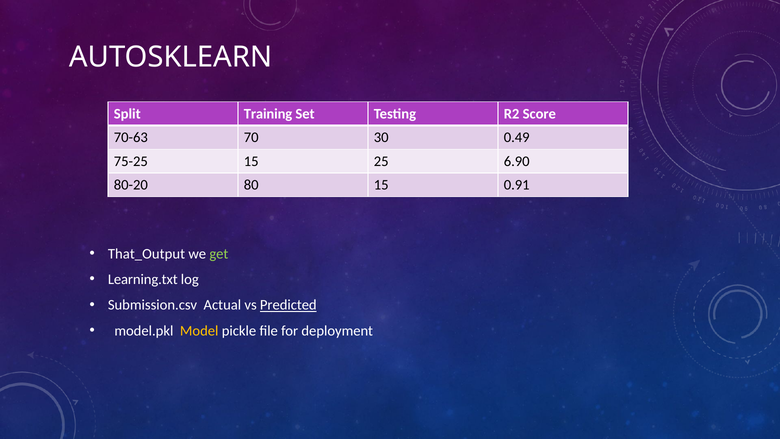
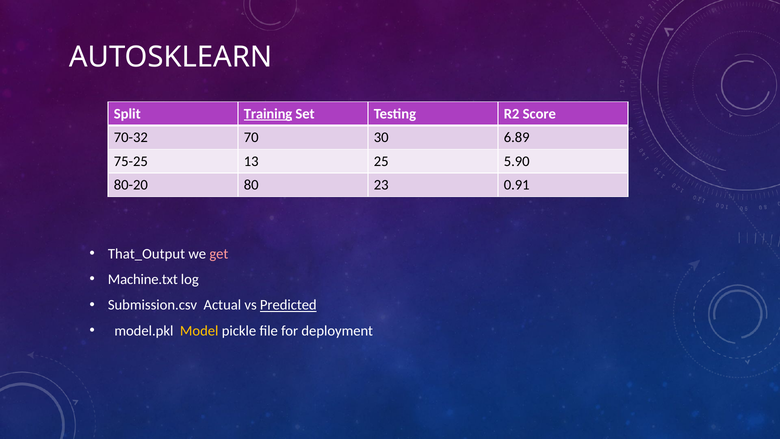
Training underline: none -> present
70-63: 70-63 -> 70-32
0.49: 0.49 -> 6.89
75-25 15: 15 -> 13
6.90: 6.90 -> 5.90
80 15: 15 -> 23
get colour: light green -> pink
Learning.txt: Learning.txt -> Machine.txt
